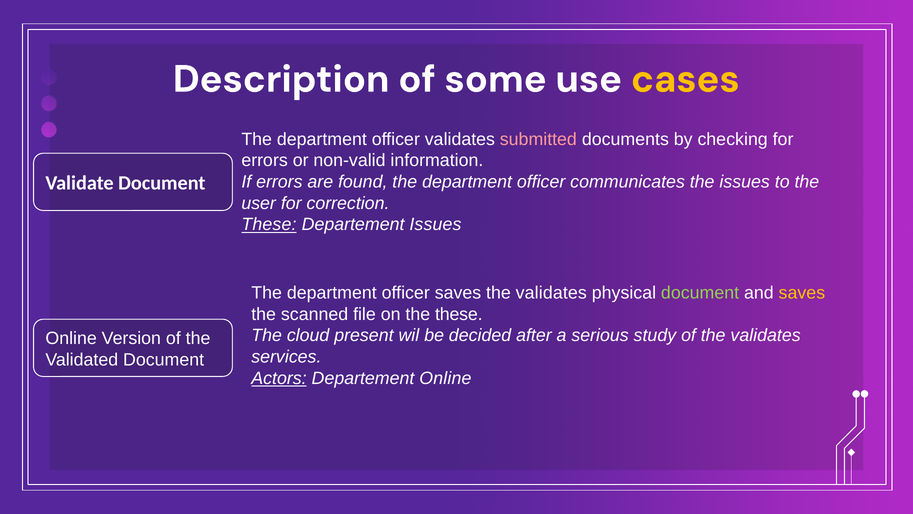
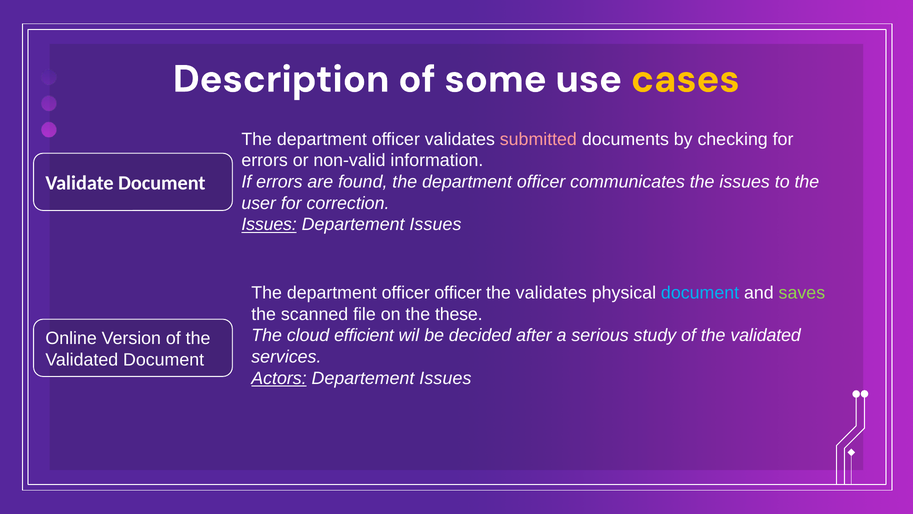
These at (269, 224): These -> Issues
officer saves: saves -> officer
document at (700, 293) colour: light green -> light blue
saves at (802, 293) colour: yellow -> light green
present: present -> efficient
study of the validates: validates -> validated
Actors Departement Online: Online -> Issues
